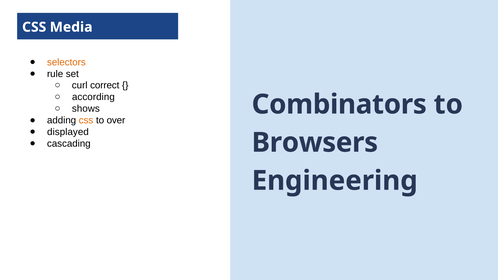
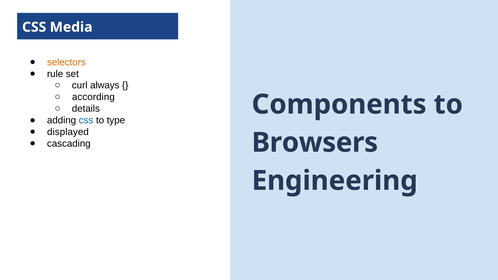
correct: correct -> always
Combinators: Combinators -> Components
shows: shows -> details
css at (86, 120) colour: orange -> blue
over: over -> type
